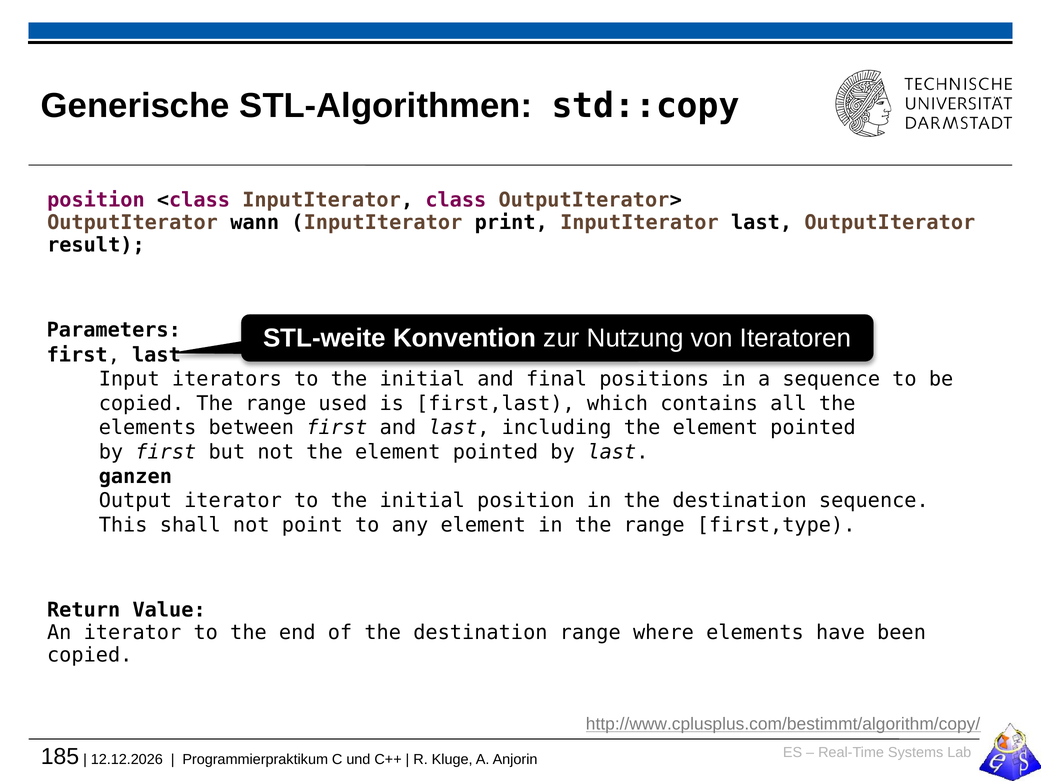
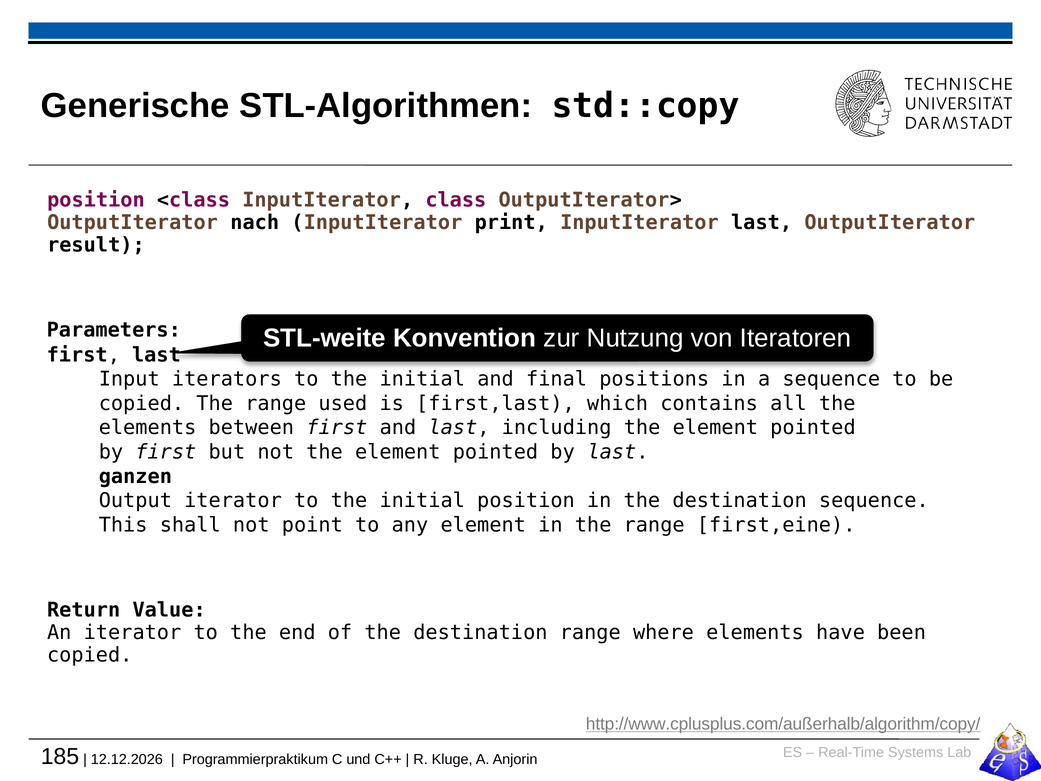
wann: wann -> nach
first,type: first,type -> first,eine
http://www.cplusplus.com/bestimmt/algorithm/copy/: http://www.cplusplus.com/bestimmt/algorithm/copy/ -> http://www.cplusplus.com/außerhalb/algorithm/copy/
